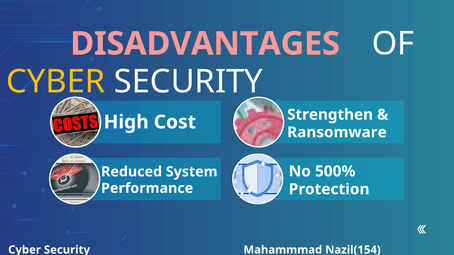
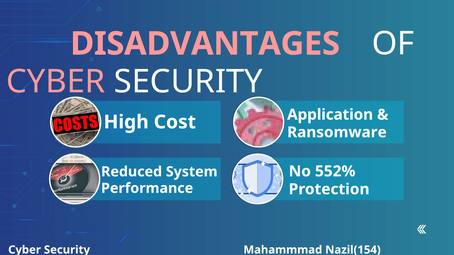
CYBER at (56, 82) colour: yellow -> pink
Strengthen: Strengthen -> Application
500%: 500% -> 552%
